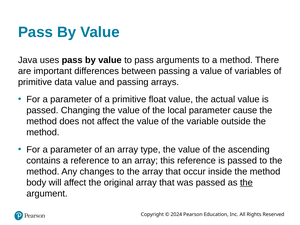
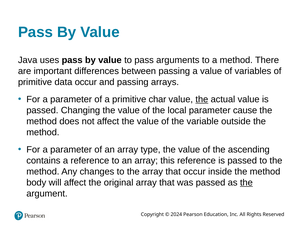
data value: value -> occur
float: float -> char
the at (202, 99) underline: none -> present
